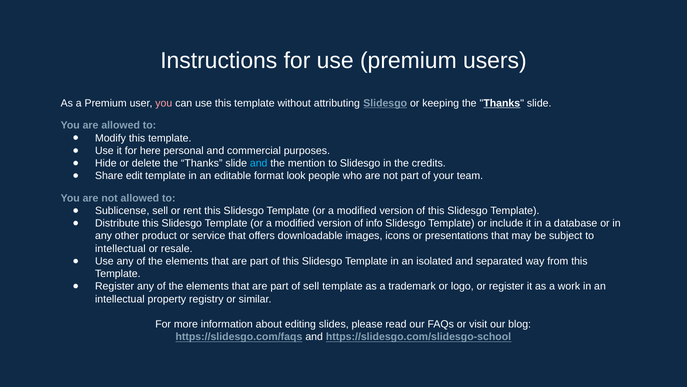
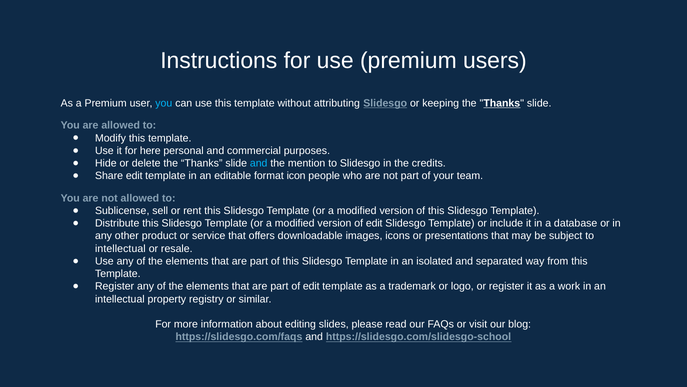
you at (164, 103) colour: pink -> light blue
look: look -> icon
version of info: info -> edit
part of sell: sell -> edit
